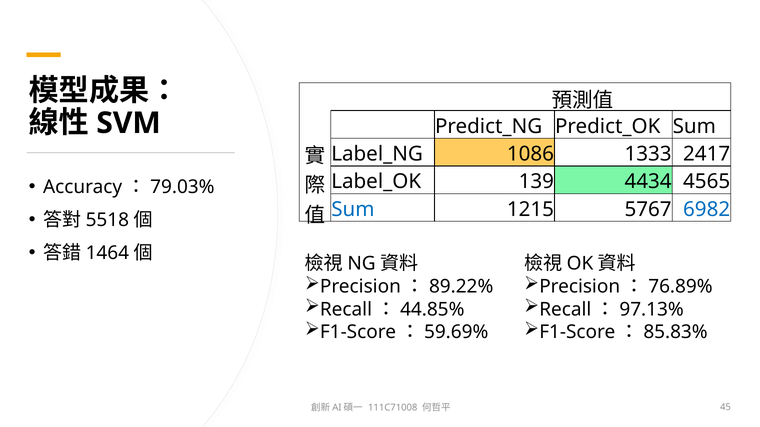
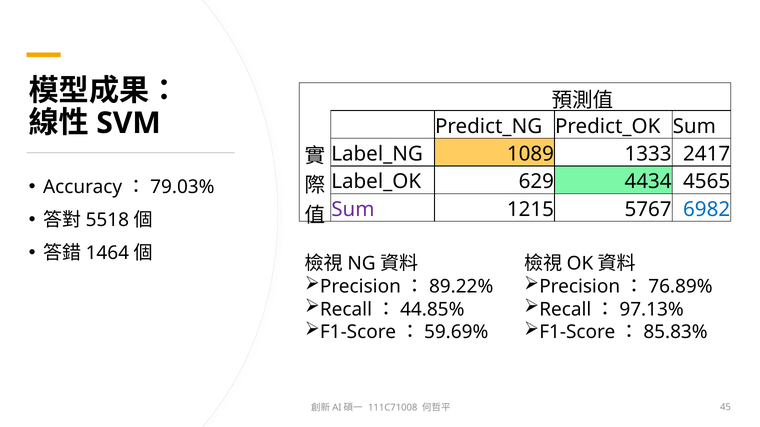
1086: 1086 -> 1089
139: 139 -> 629
Sum at (353, 210) colour: blue -> purple
